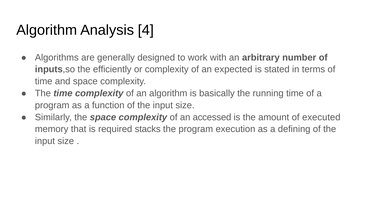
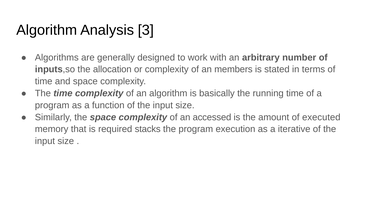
4: 4 -> 3
efficiently: efficiently -> allocation
expected: expected -> members
defining: defining -> iterative
